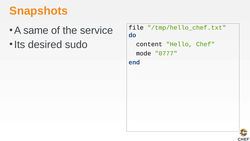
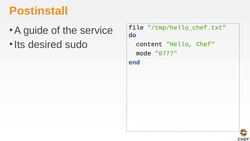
Snapshots: Snapshots -> Postinstall
same: same -> guide
